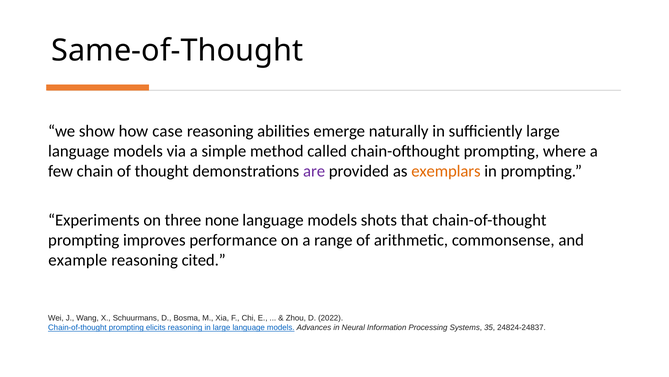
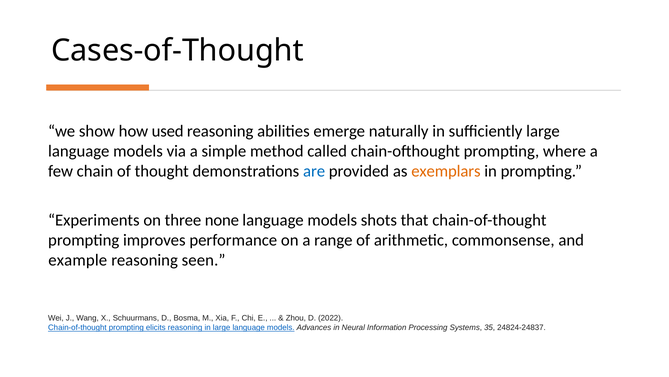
Same-of-Thought: Same-of-Thought -> Cases-of-Thought
case: case -> used
are colour: purple -> blue
cited: cited -> seen
